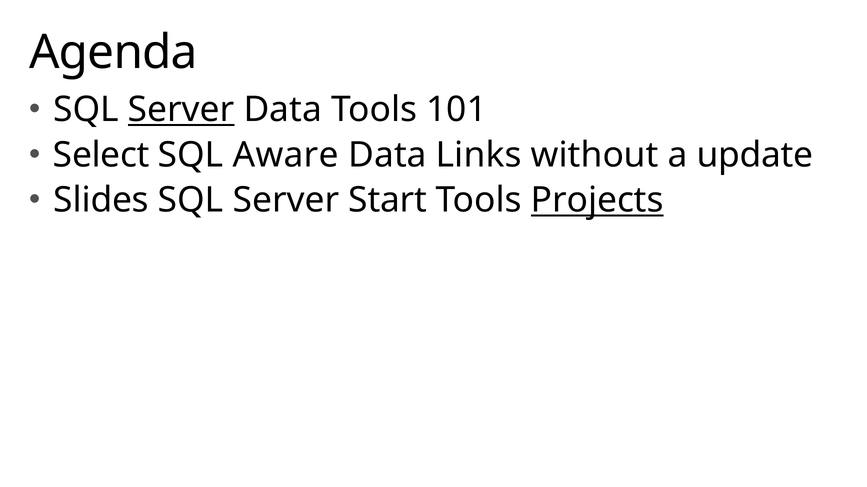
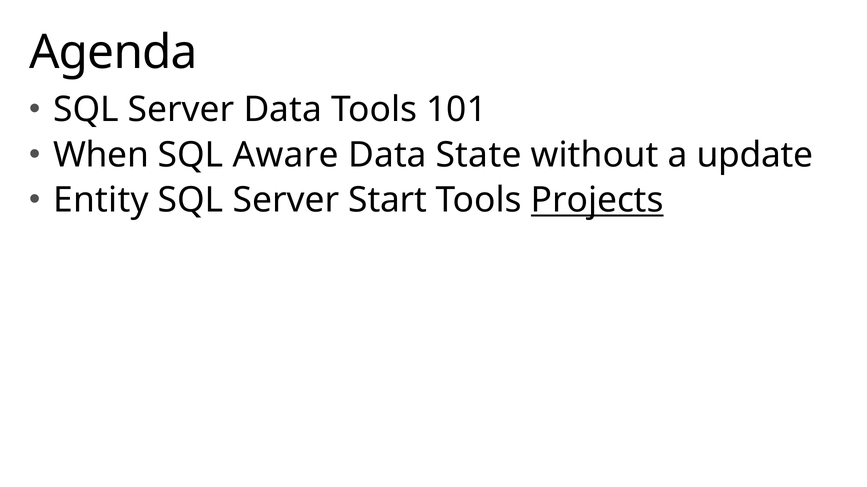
Server at (181, 110) underline: present -> none
Select: Select -> When
Links: Links -> State
Slides: Slides -> Entity
